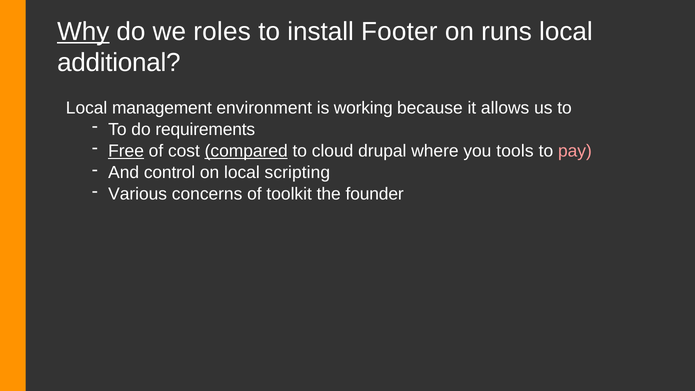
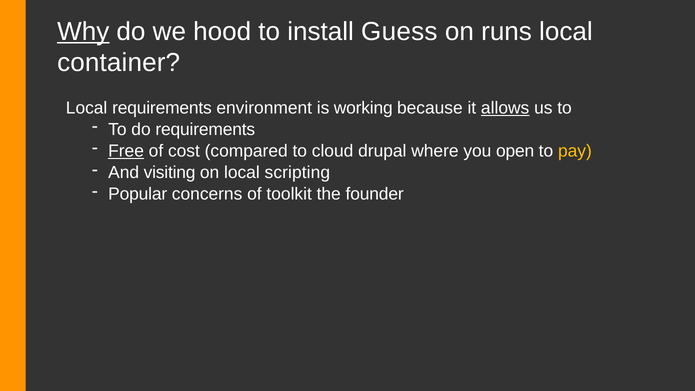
roles: roles -> hood
Footer: Footer -> Guess
additional: additional -> container
Local management: management -> requirements
allows underline: none -> present
compared underline: present -> none
tools: tools -> open
pay colour: pink -> yellow
control: control -> visiting
Various: Various -> Popular
